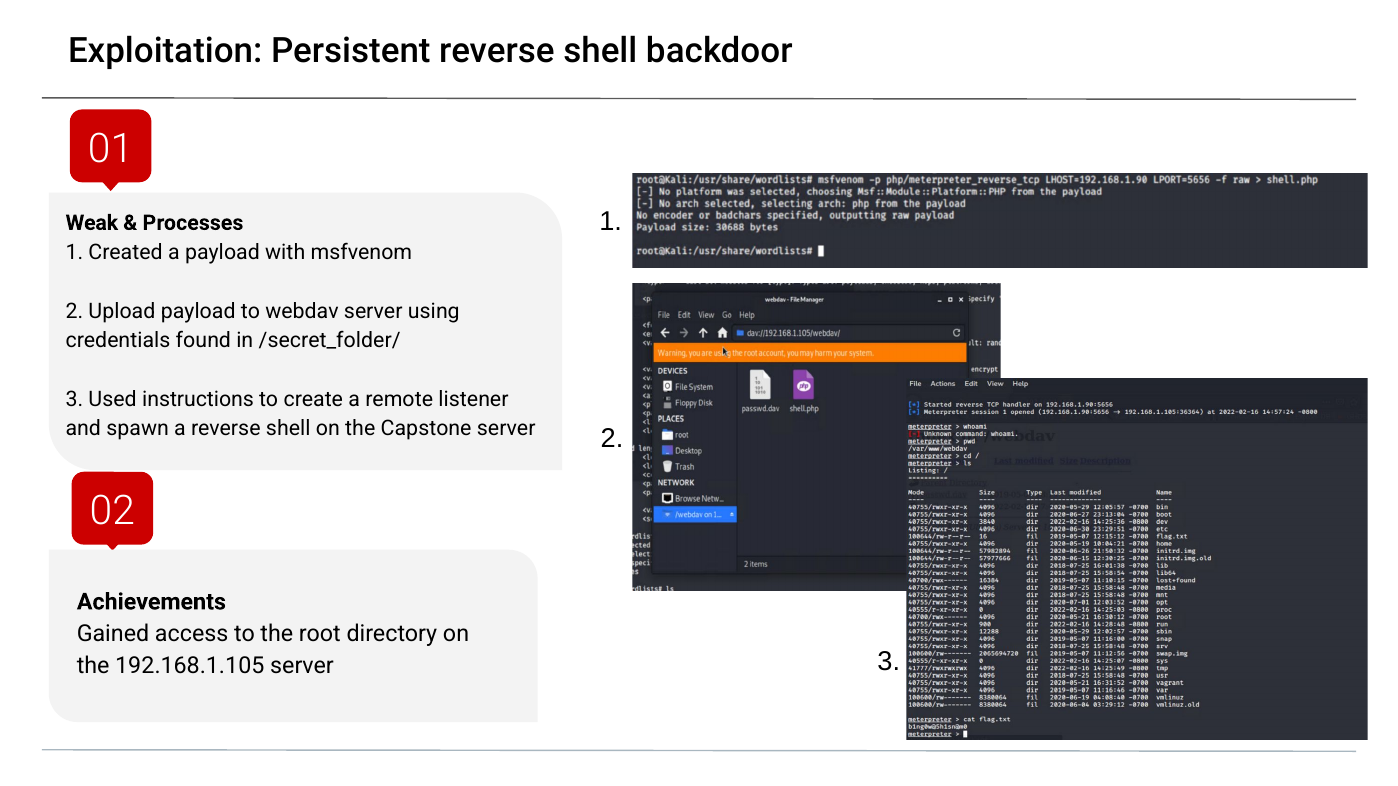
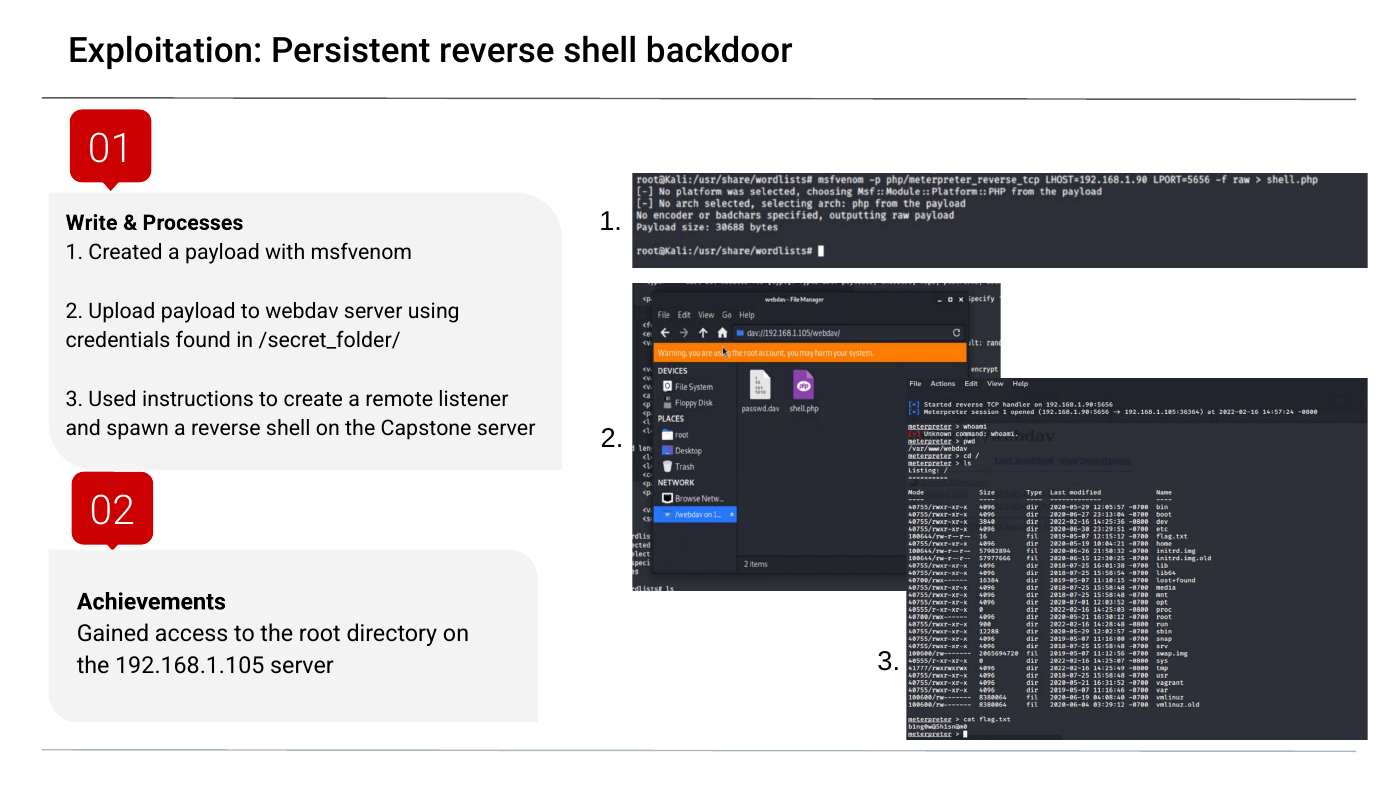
Weak: Weak -> Write
